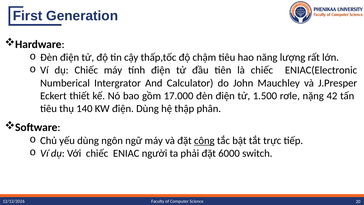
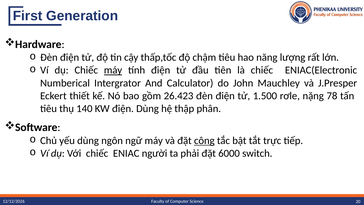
máy at (113, 70) underline: none -> present
17.000: 17.000 -> 26.423
42: 42 -> 78
